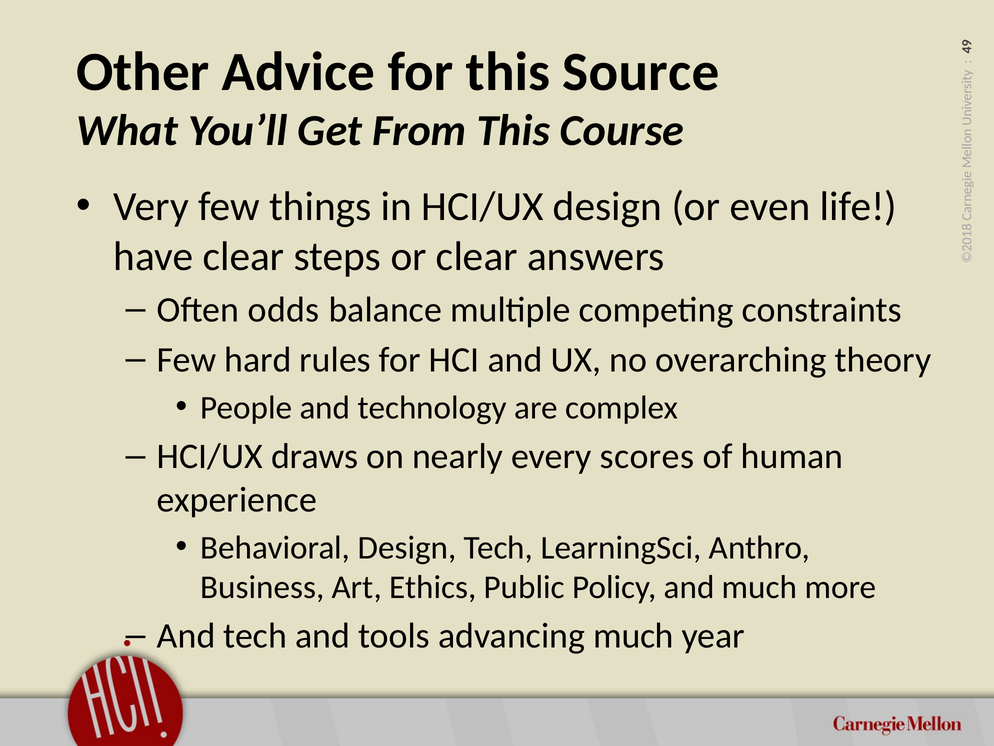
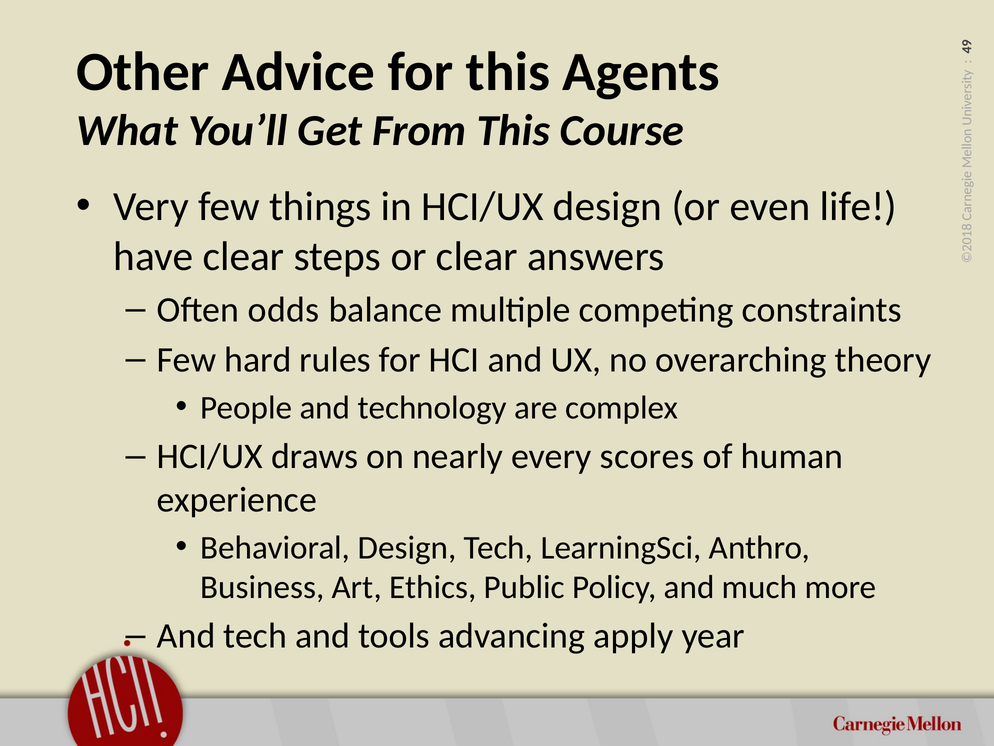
Source: Source -> Agents
advancing much: much -> apply
